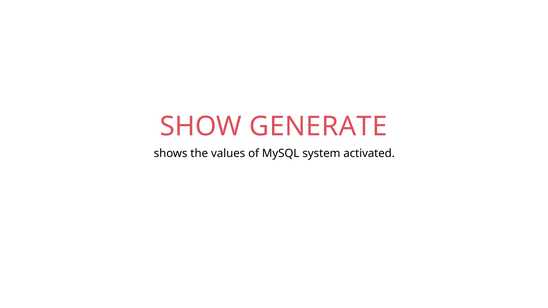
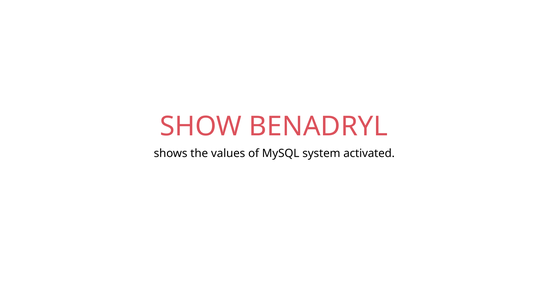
GENERATE: GENERATE -> BENADRYL
